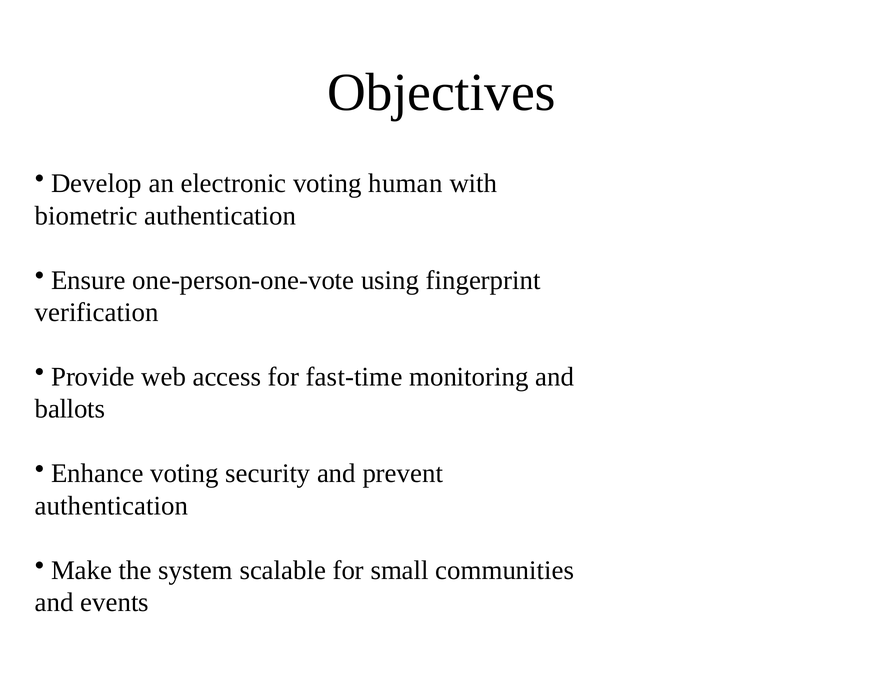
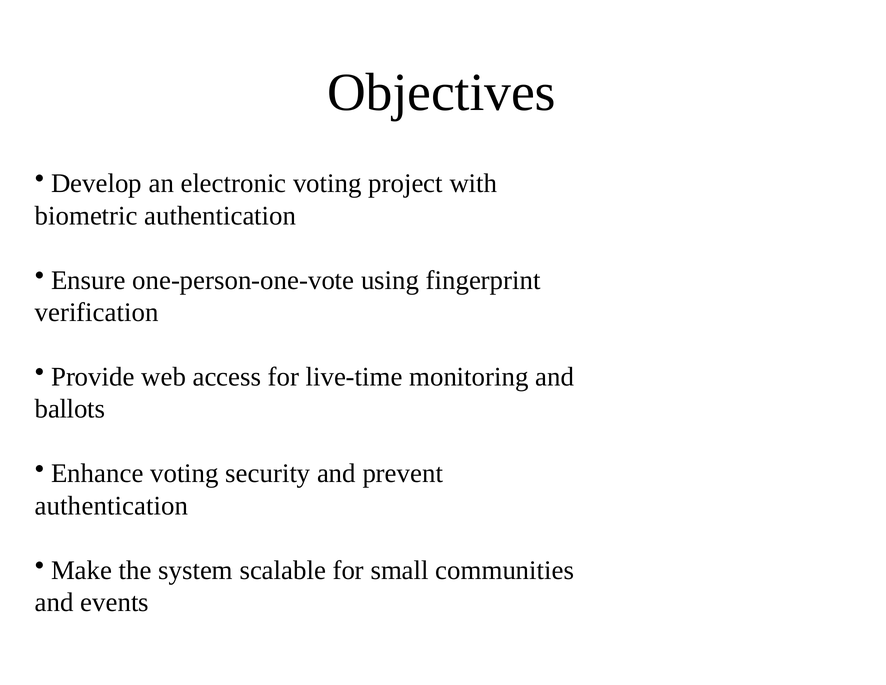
human: human -> project
fast-time: fast-time -> live-time
